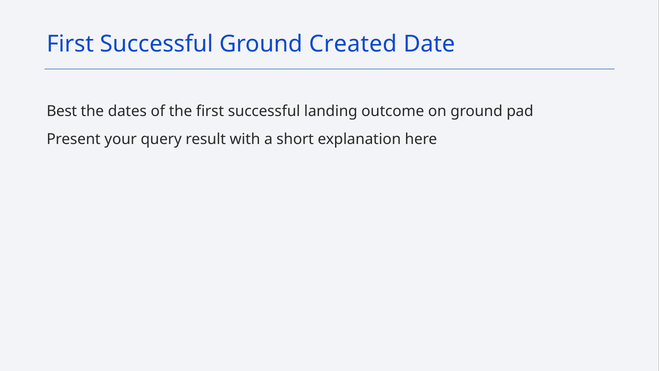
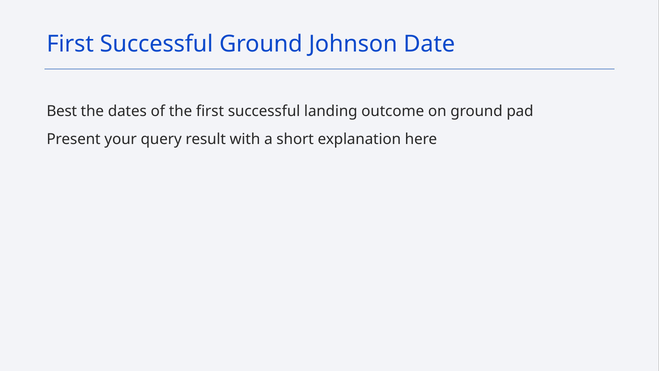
Created: Created -> Johnson
